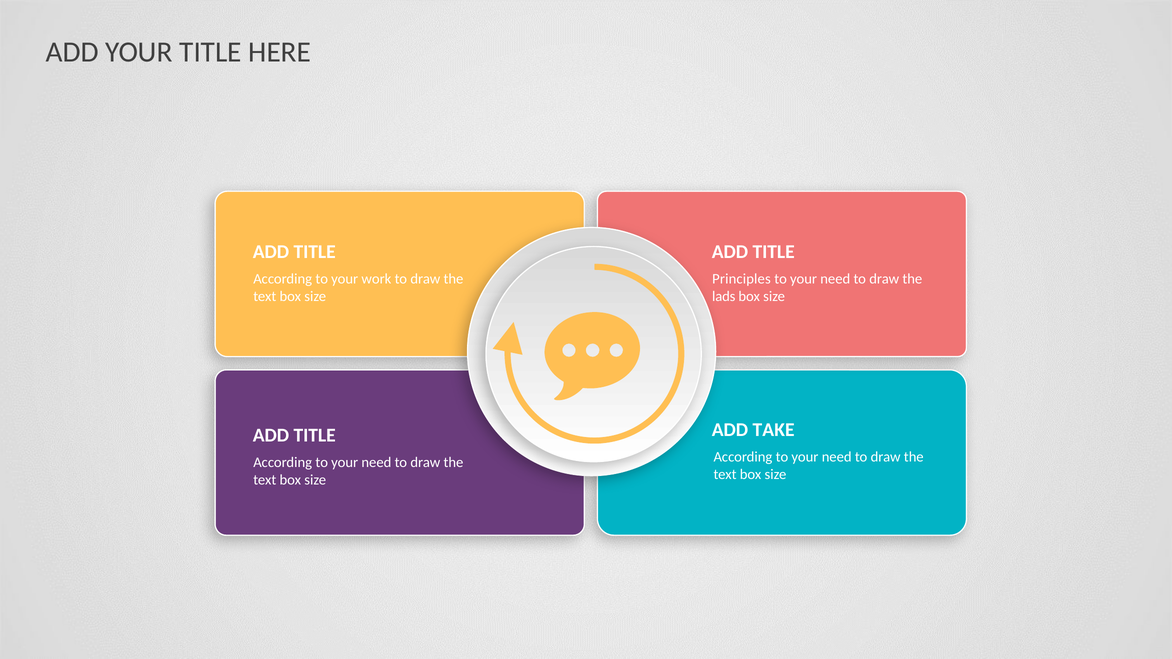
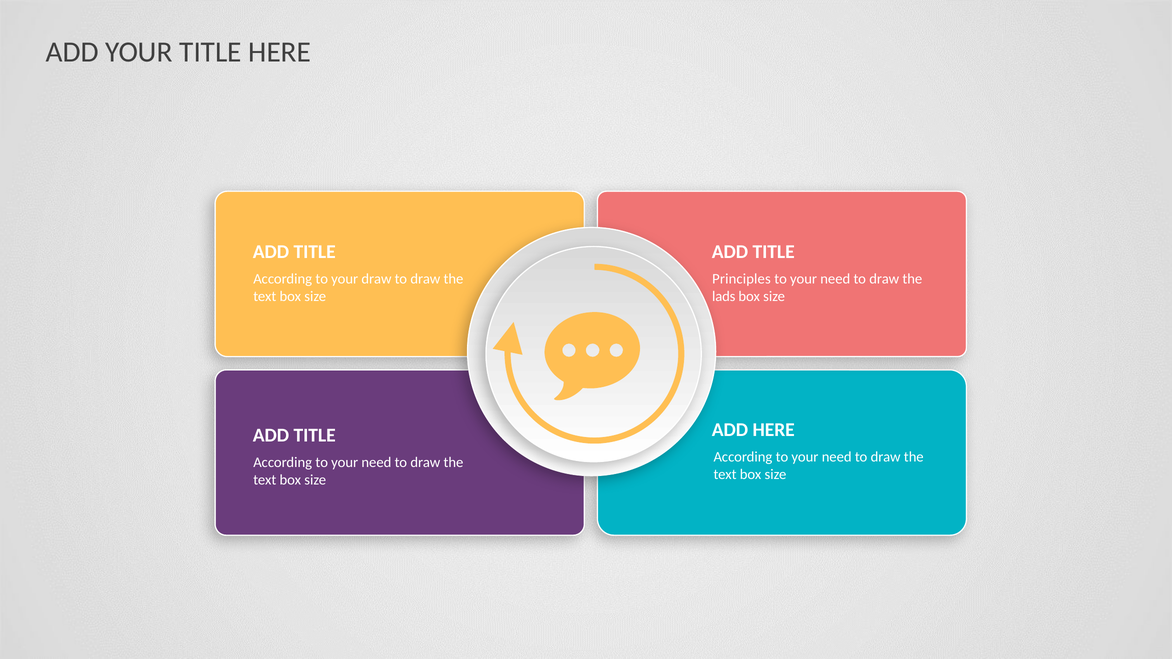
your work: work -> draw
ADD TAKE: TAKE -> HERE
